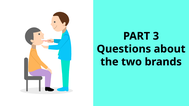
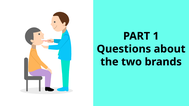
3: 3 -> 1
